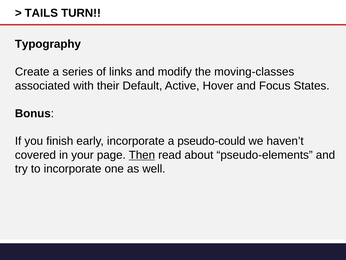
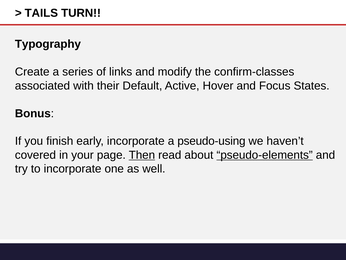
moving-classes: moving-classes -> confirm-classes
pseudo-could: pseudo-could -> pseudo-using
pseudo-elements underline: none -> present
